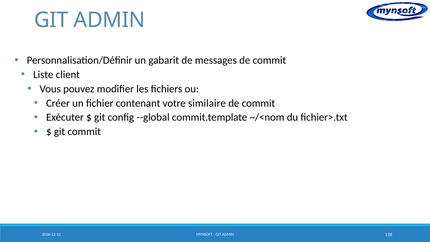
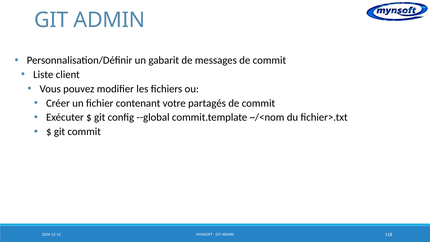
similaire: similaire -> partagés
